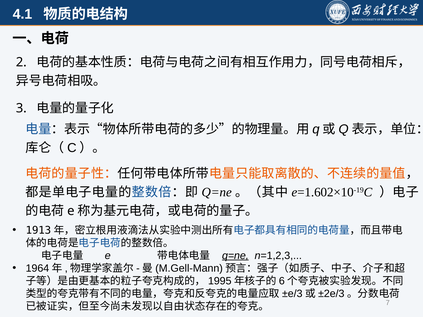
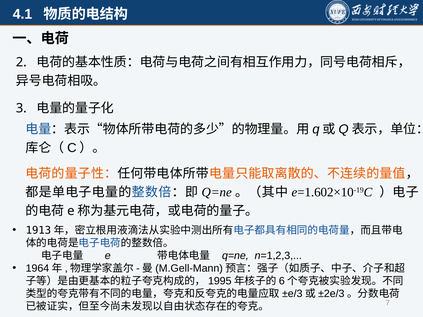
q=ne at (235, 256) underline: present -> none
